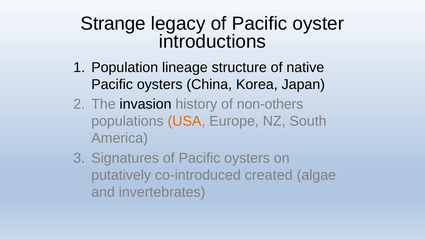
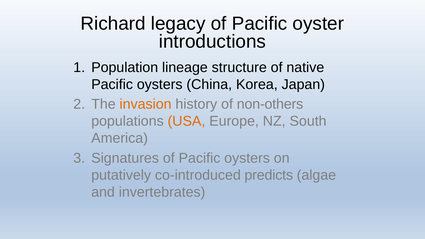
Strange: Strange -> Richard
invasion colour: black -> orange
created: created -> predicts
